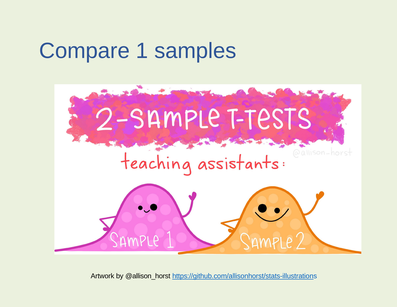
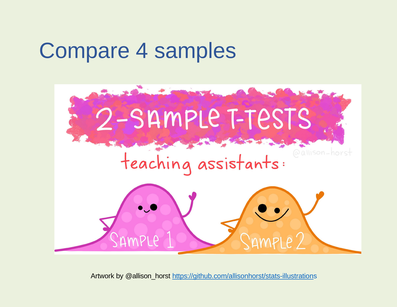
1: 1 -> 4
